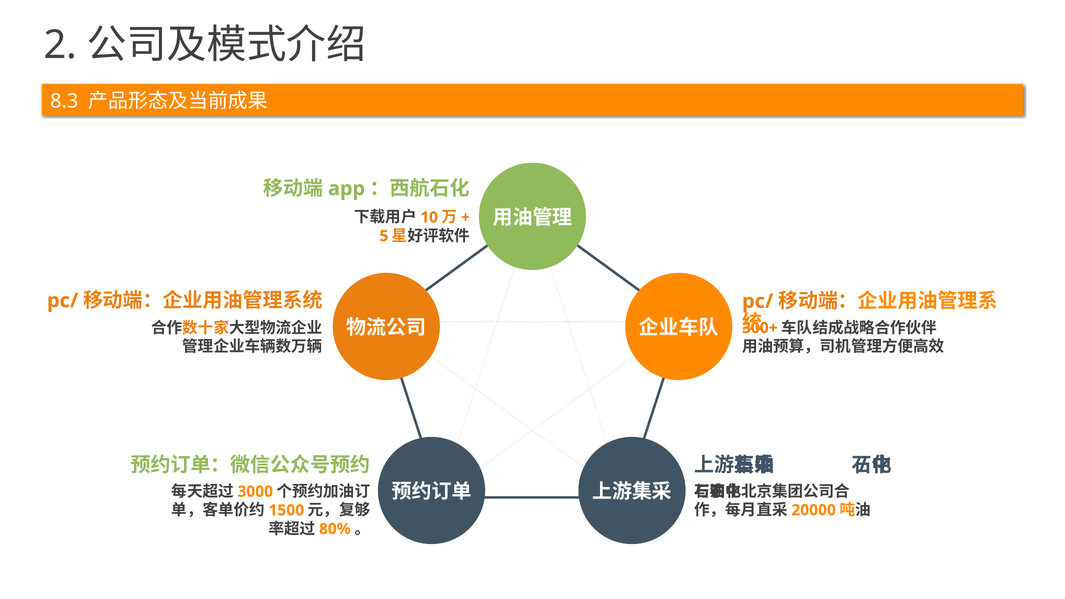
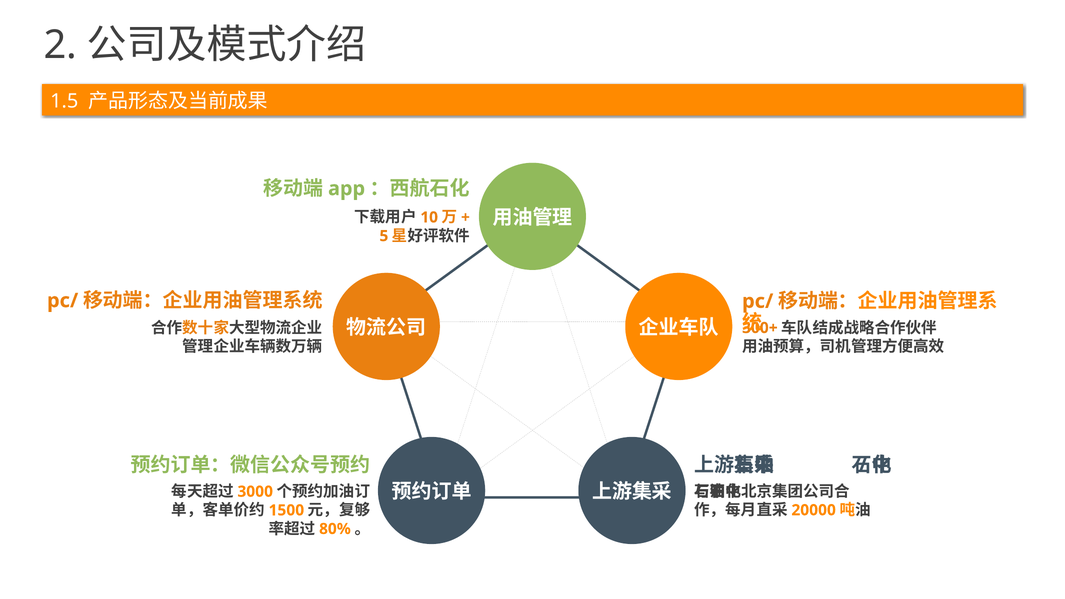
8.3: 8.3 -> 1.5
